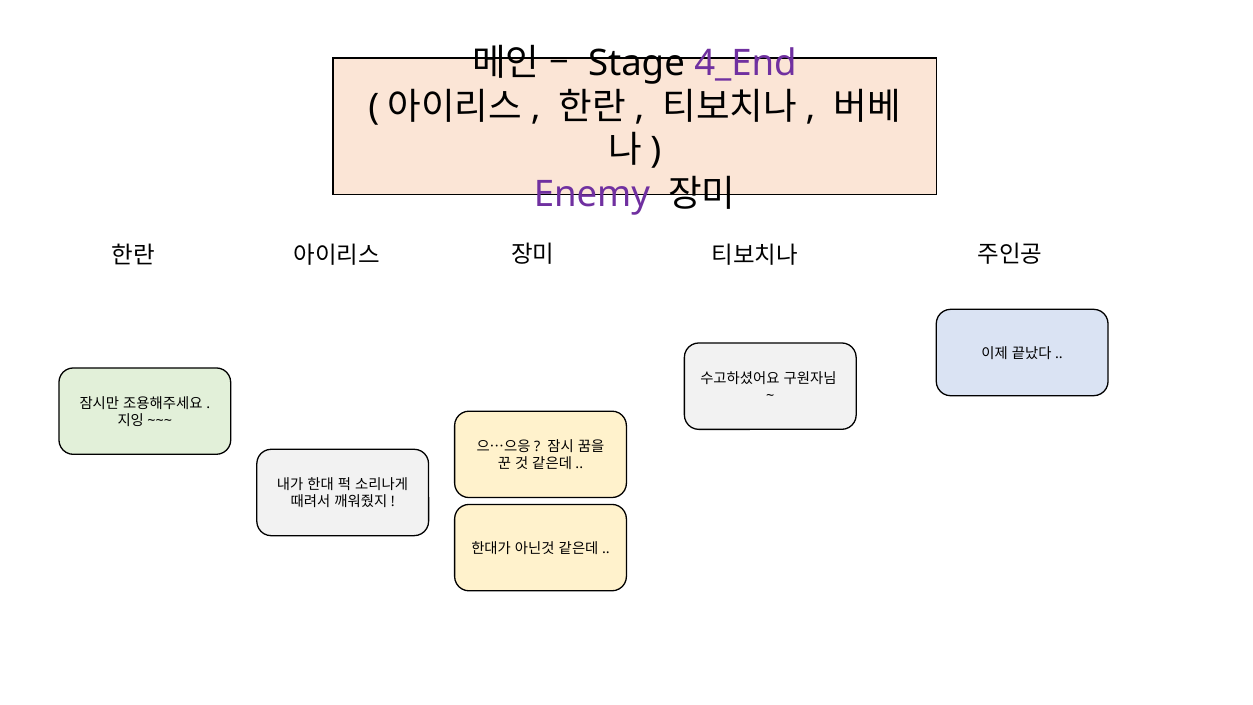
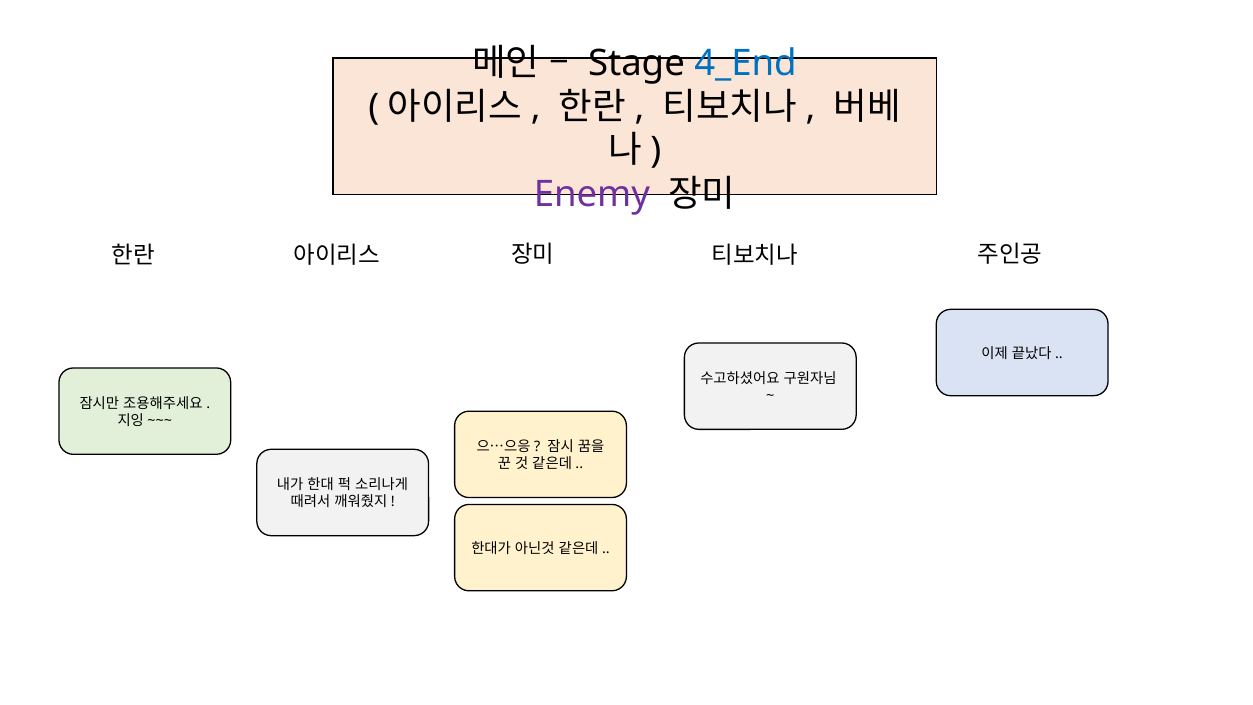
4_End colour: purple -> blue
